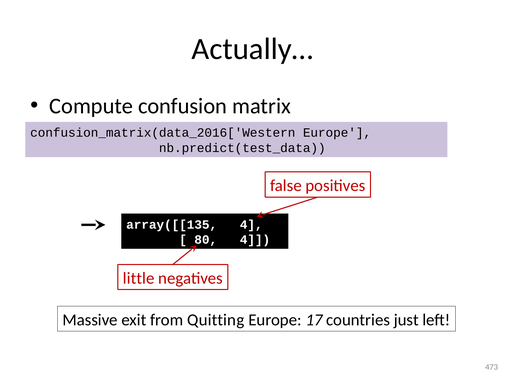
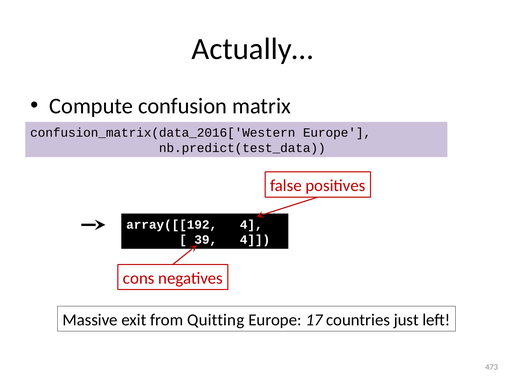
array([[135: array([[135 -> array([[192
80: 80 -> 39
little: little -> cons
